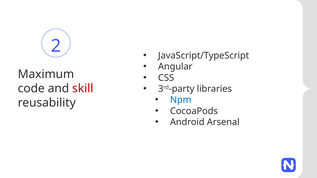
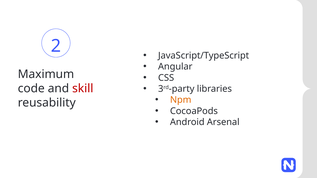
Npm colour: blue -> orange
